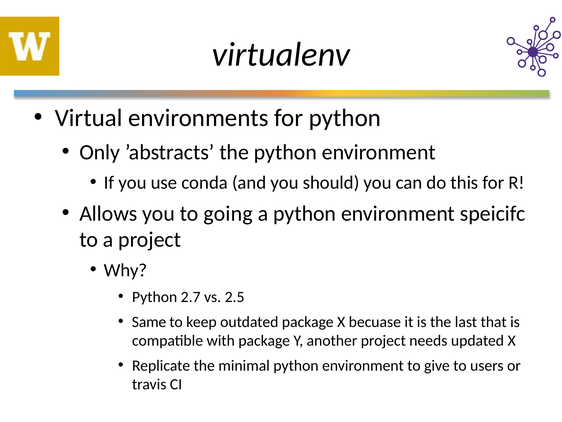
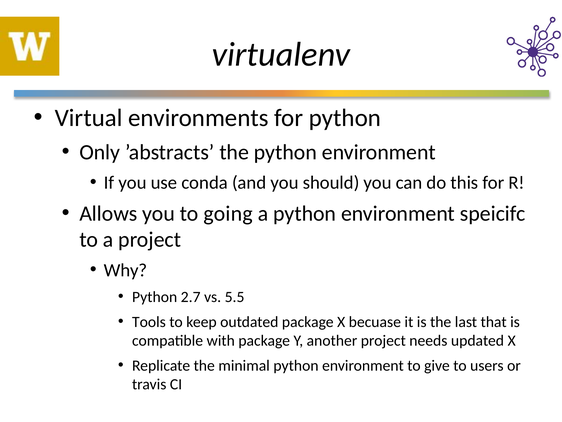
2.5: 2.5 -> 5.5
Same: Same -> Tools
